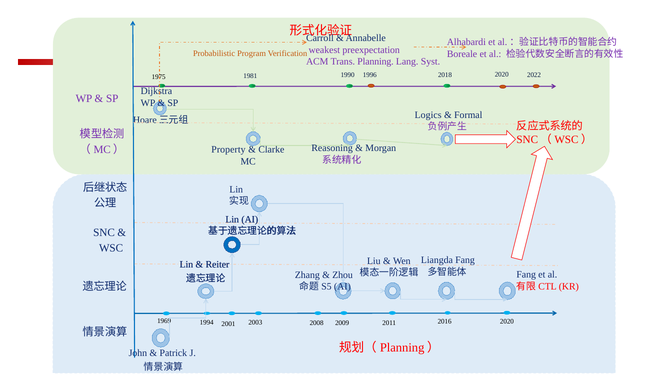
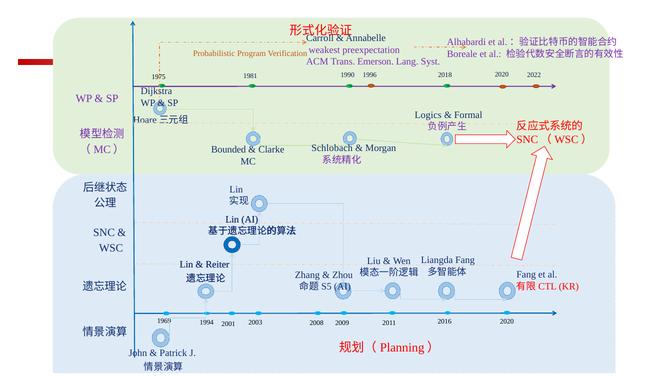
Planning: Planning -> Emerson
Reasoning: Reasoning -> Schlobach
Property: Property -> Bounded
